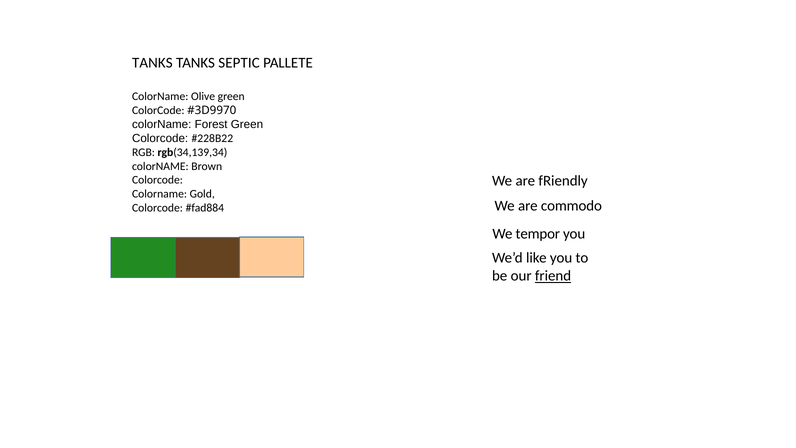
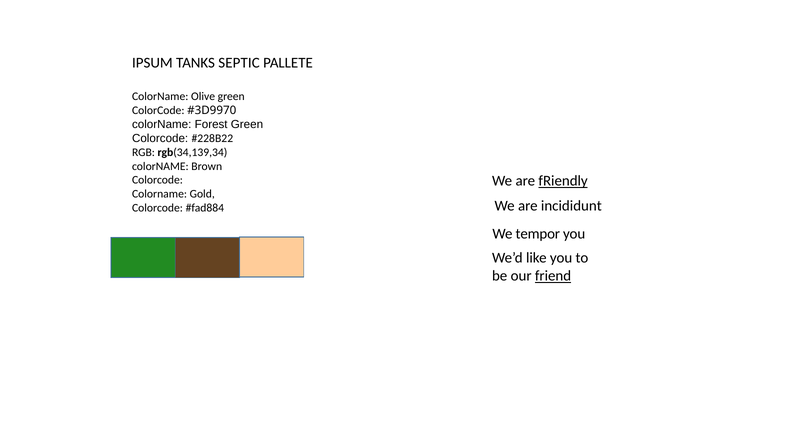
TANKS at (152, 63): TANKS -> IPSUM
fRiendly underline: none -> present
commodo: commodo -> incididunt
